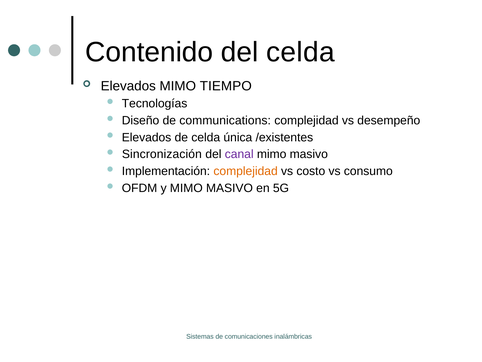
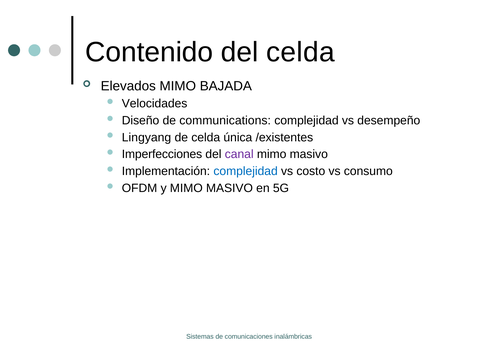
TIEMPO: TIEMPO -> BAJADA
Tecnologías: Tecnologías -> Velocidades
Elevados at (147, 137): Elevados -> Lingyang
Sincronización: Sincronización -> Imperfecciones
complejidad at (246, 171) colour: orange -> blue
